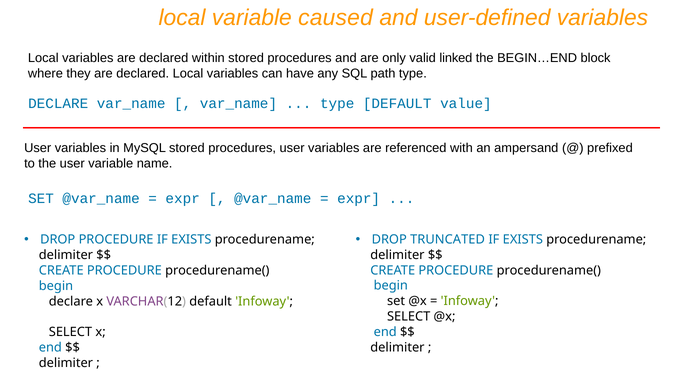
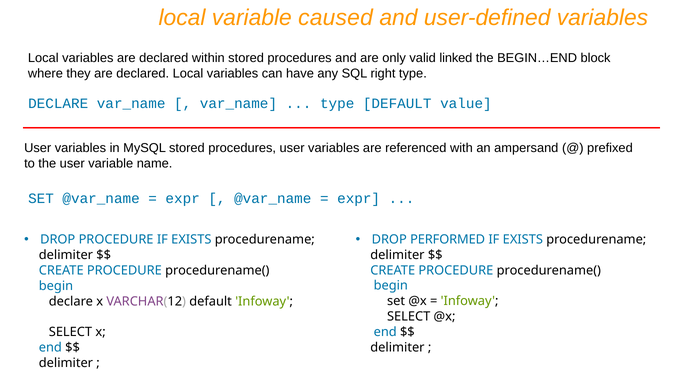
path: path -> right
TRUNCATED: TRUNCATED -> PERFORMED
